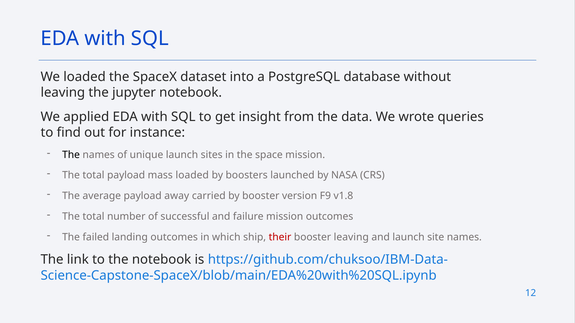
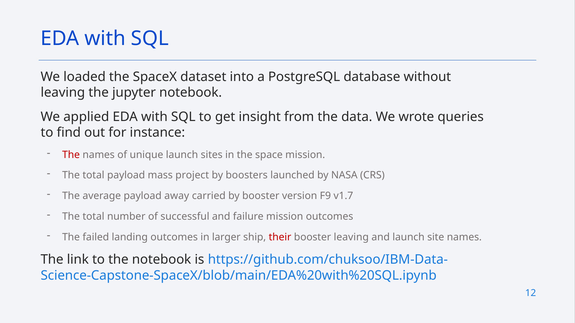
The at (71, 155) colour: black -> red
mass loaded: loaded -> project
v1.8: v1.8 -> v1.7
which: which -> larger
